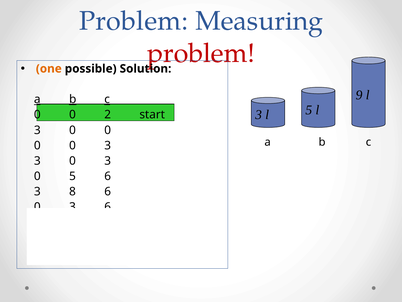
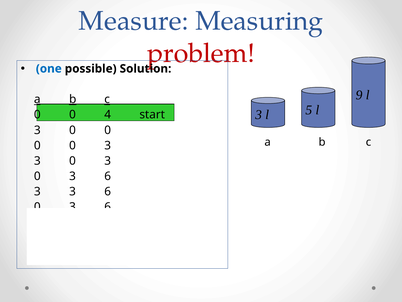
Problem at (134, 21): Problem -> Measure
one colour: orange -> blue
2: 2 -> 4
5 at (72, 176): 5 -> 3
8 at (72, 191): 8 -> 3
